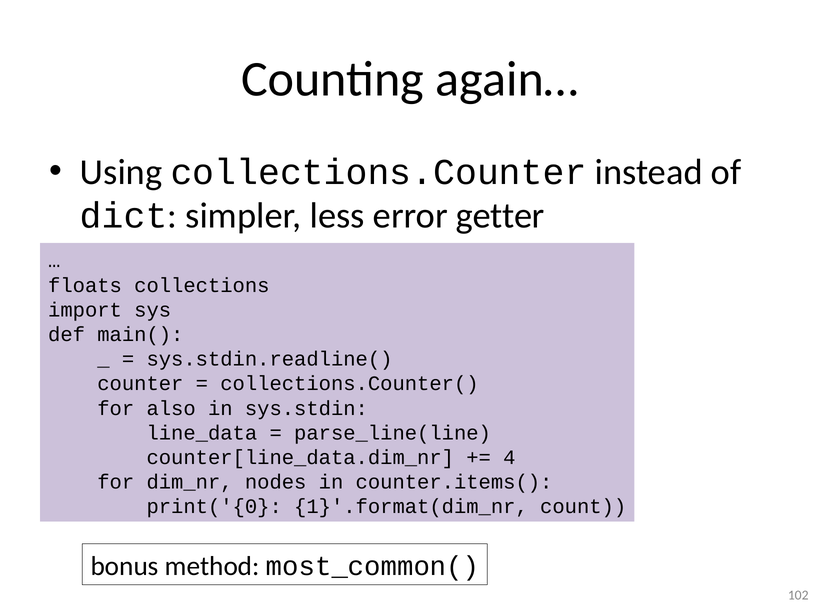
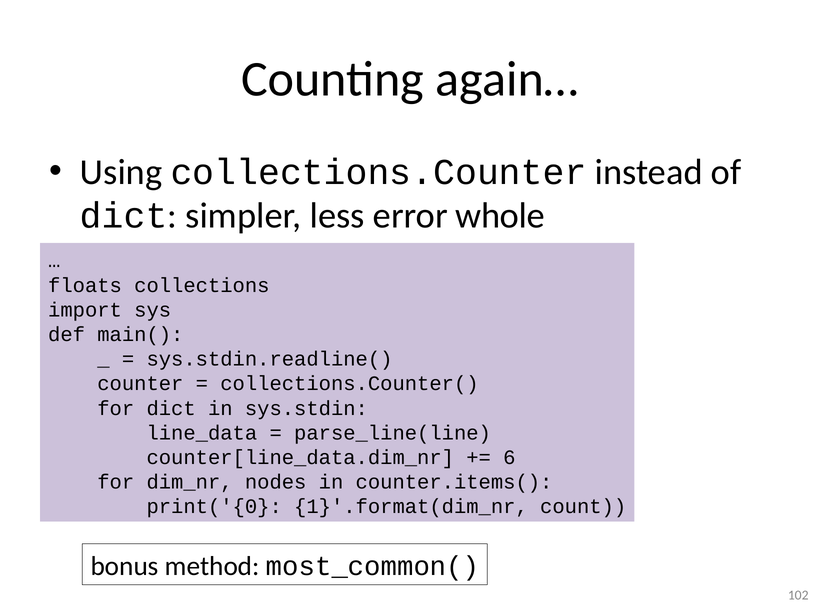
getter: getter -> whole
for also: also -> dict
4: 4 -> 6
